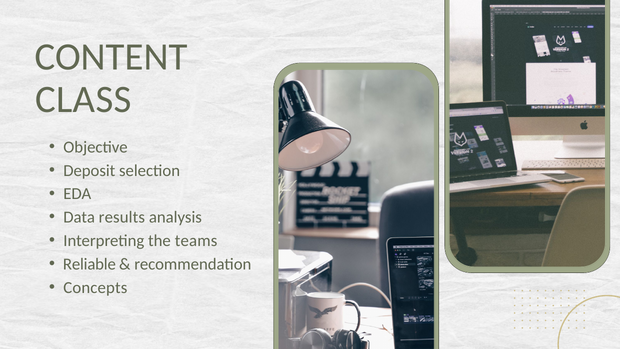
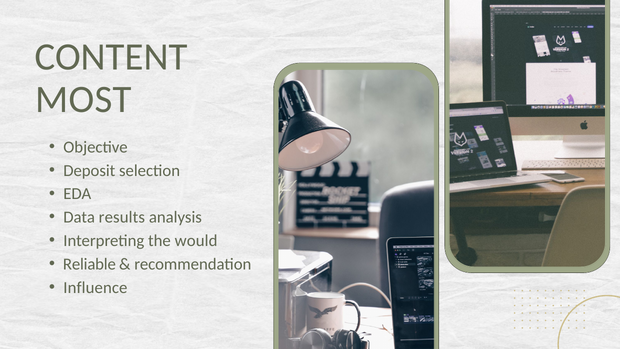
CLASS: CLASS -> MOST
teams: teams -> would
Concepts: Concepts -> Influence
